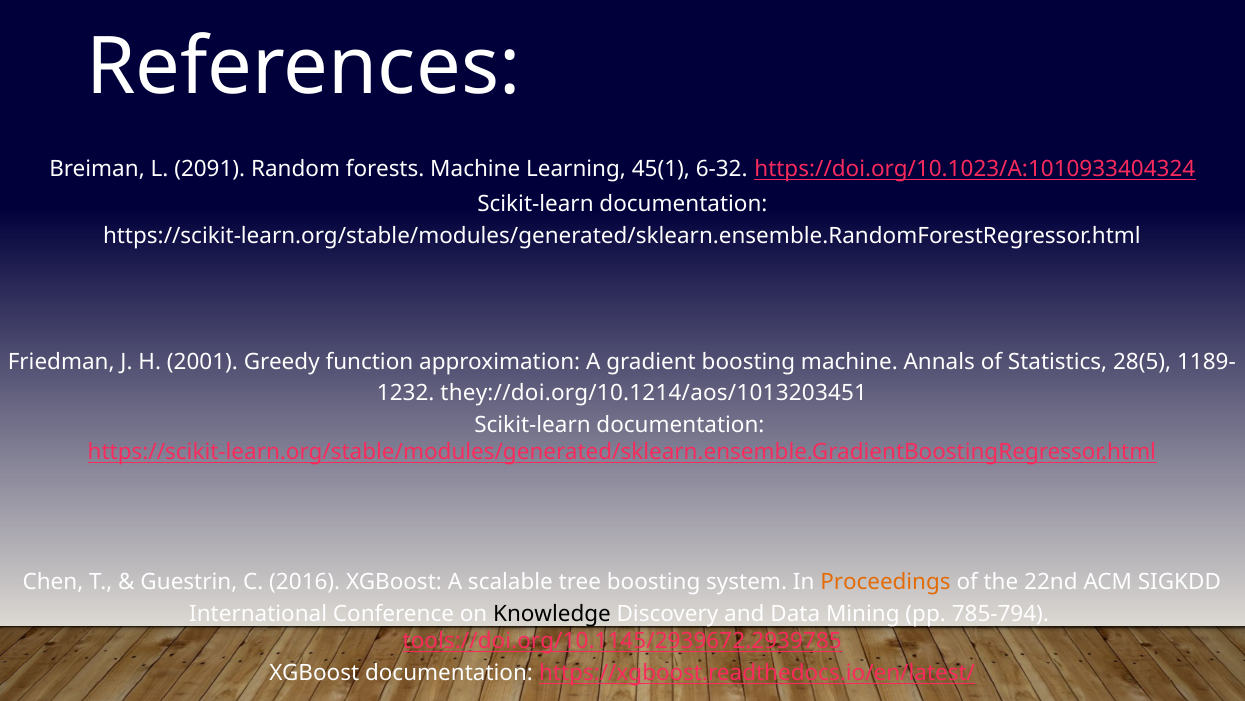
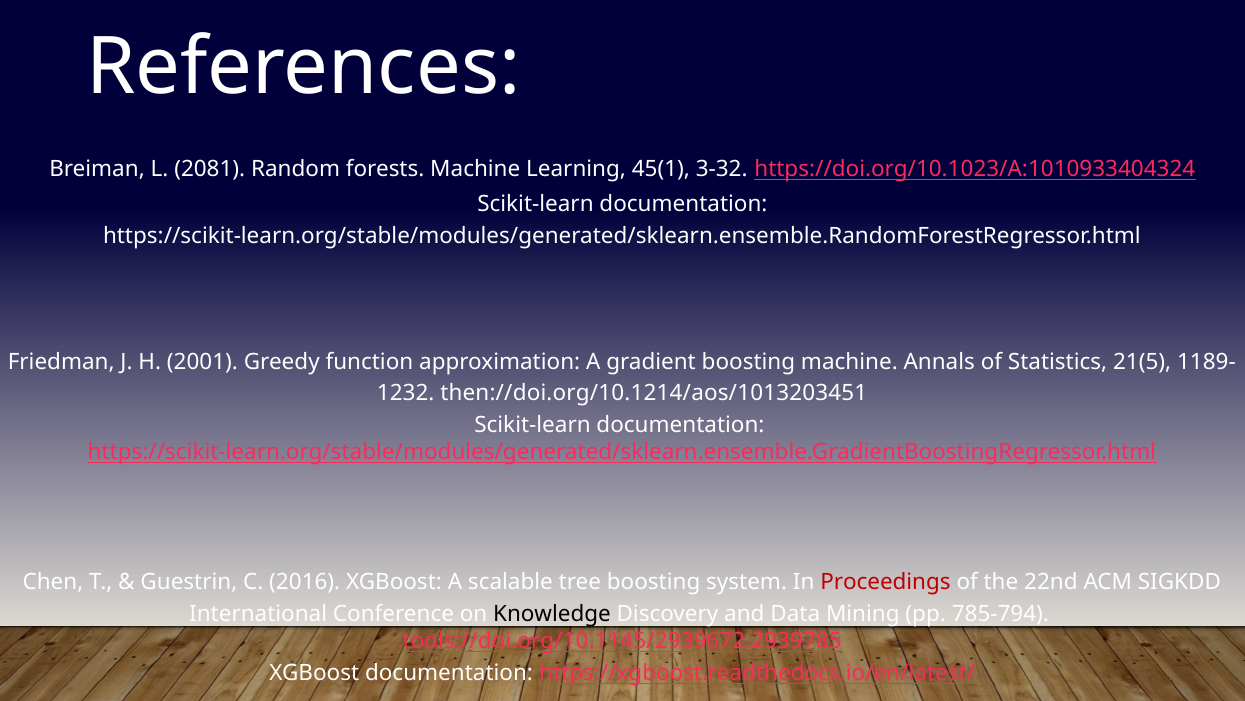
2091: 2091 -> 2081
6-32: 6-32 -> 3-32
28(5: 28(5 -> 21(5
they://doi.org/10.1214/aos/1013203451: they://doi.org/10.1214/aos/1013203451 -> then://doi.org/10.1214/aos/1013203451
Proceedings colour: orange -> red
